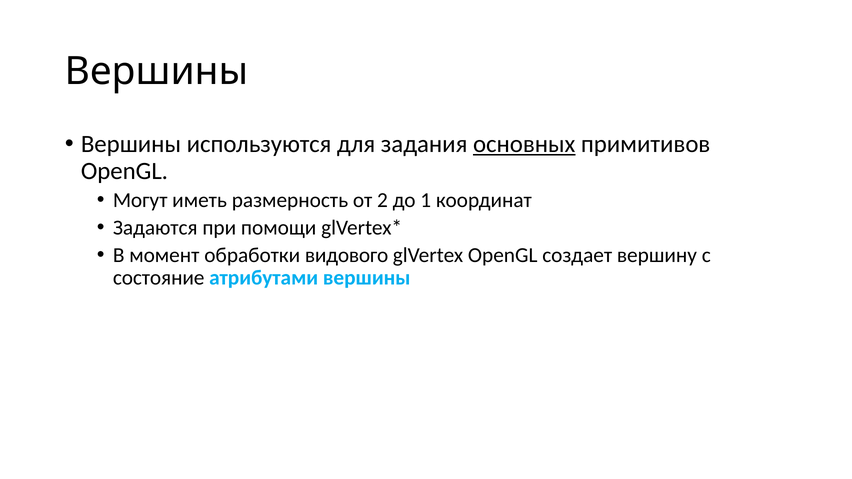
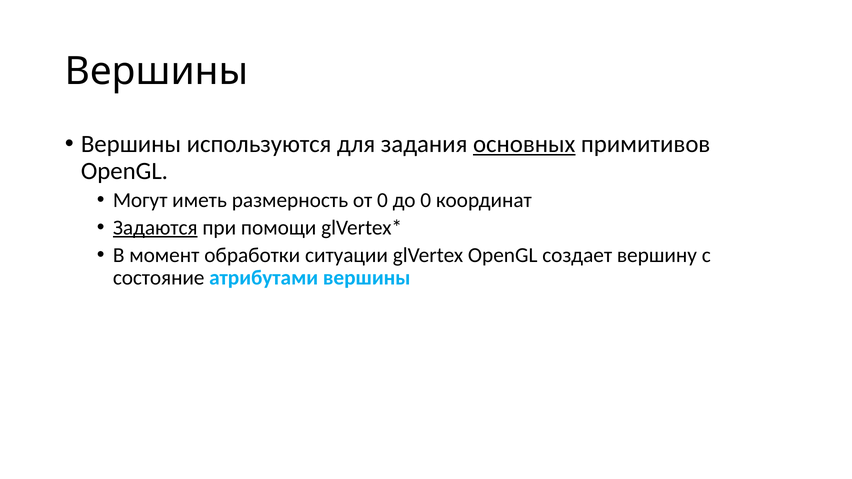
от 2: 2 -> 0
до 1: 1 -> 0
Задаются underline: none -> present
видового: видового -> ситуации
